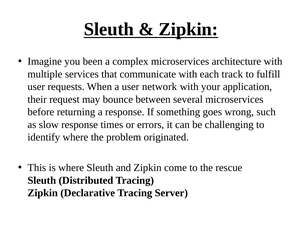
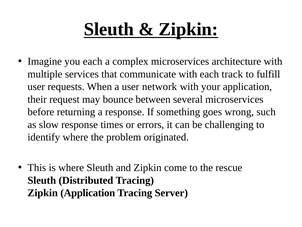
you been: been -> each
Zipkin Declarative: Declarative -> Application
